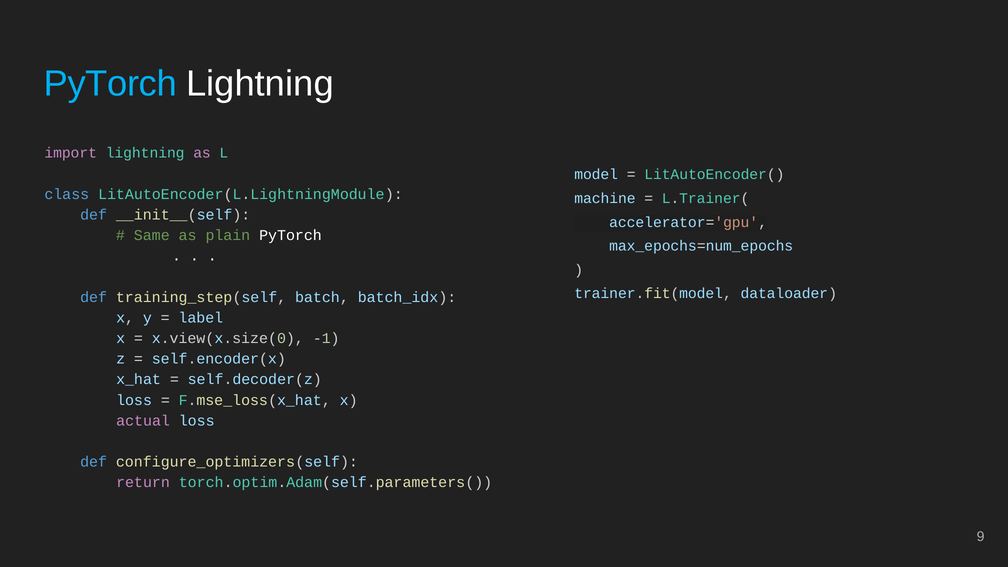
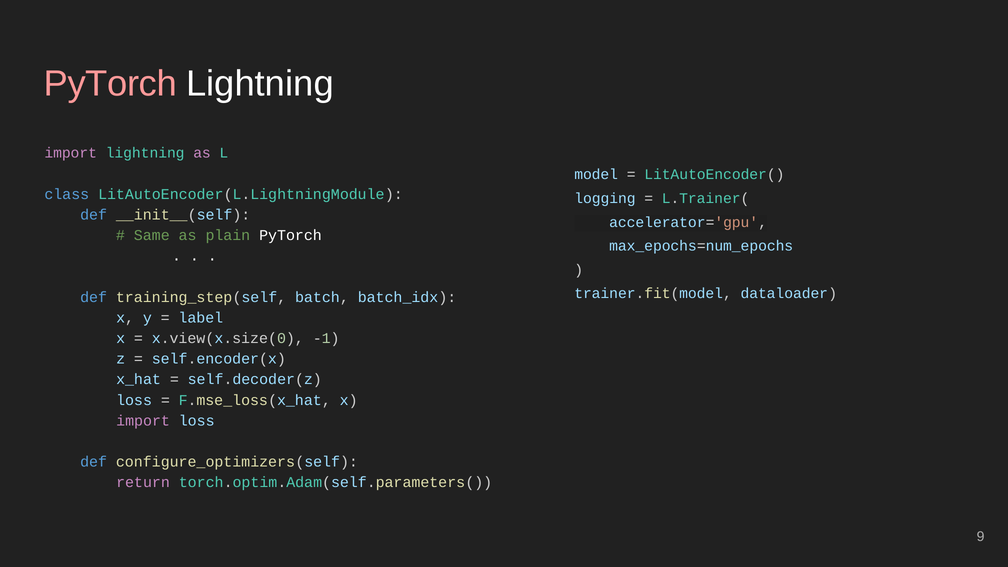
PyTorch at (110, 84) colour: light blue -> pink
machine: machine -> logging
actual at (143, 421): actual -> import
